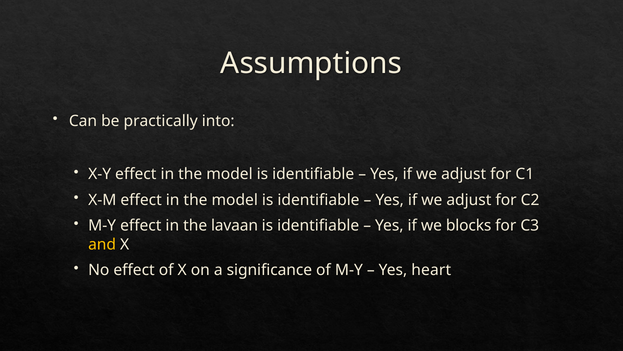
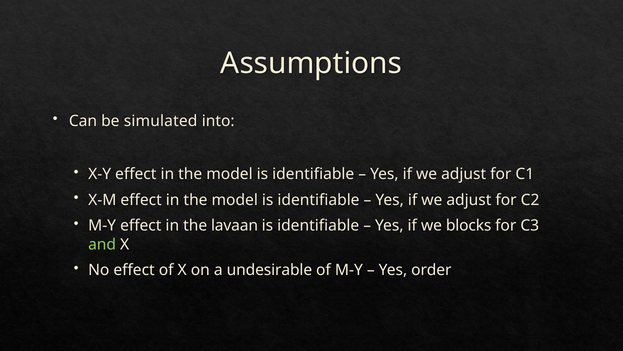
practically: practically -> simulated
and colour: yellow -> light green
significance: significance -> undesirable
heart: heart -> order
